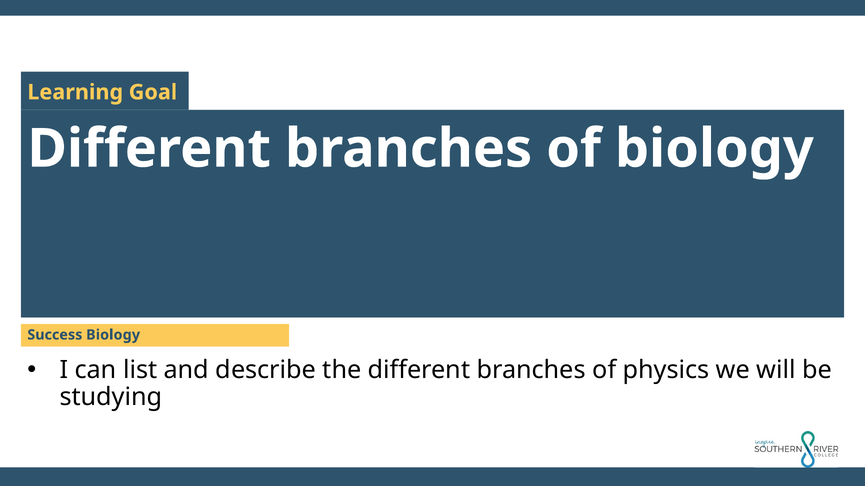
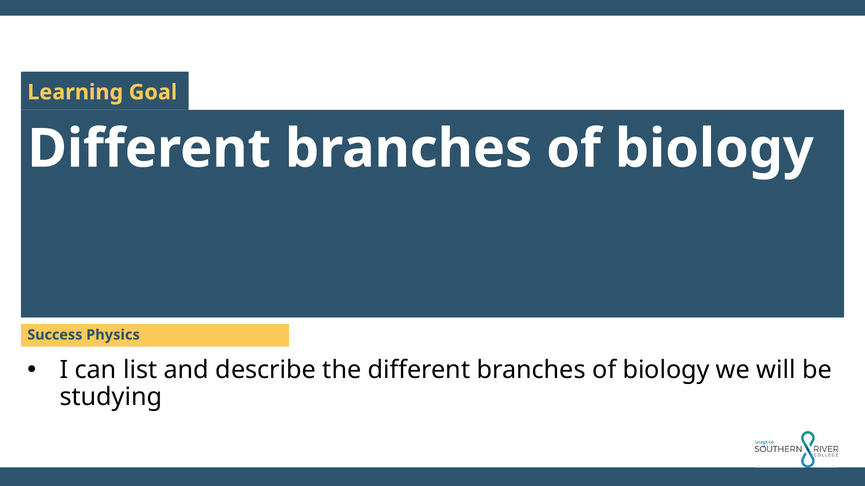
Success Biology: Biology -> Physics
physics at (666, 370): physics -> biology
